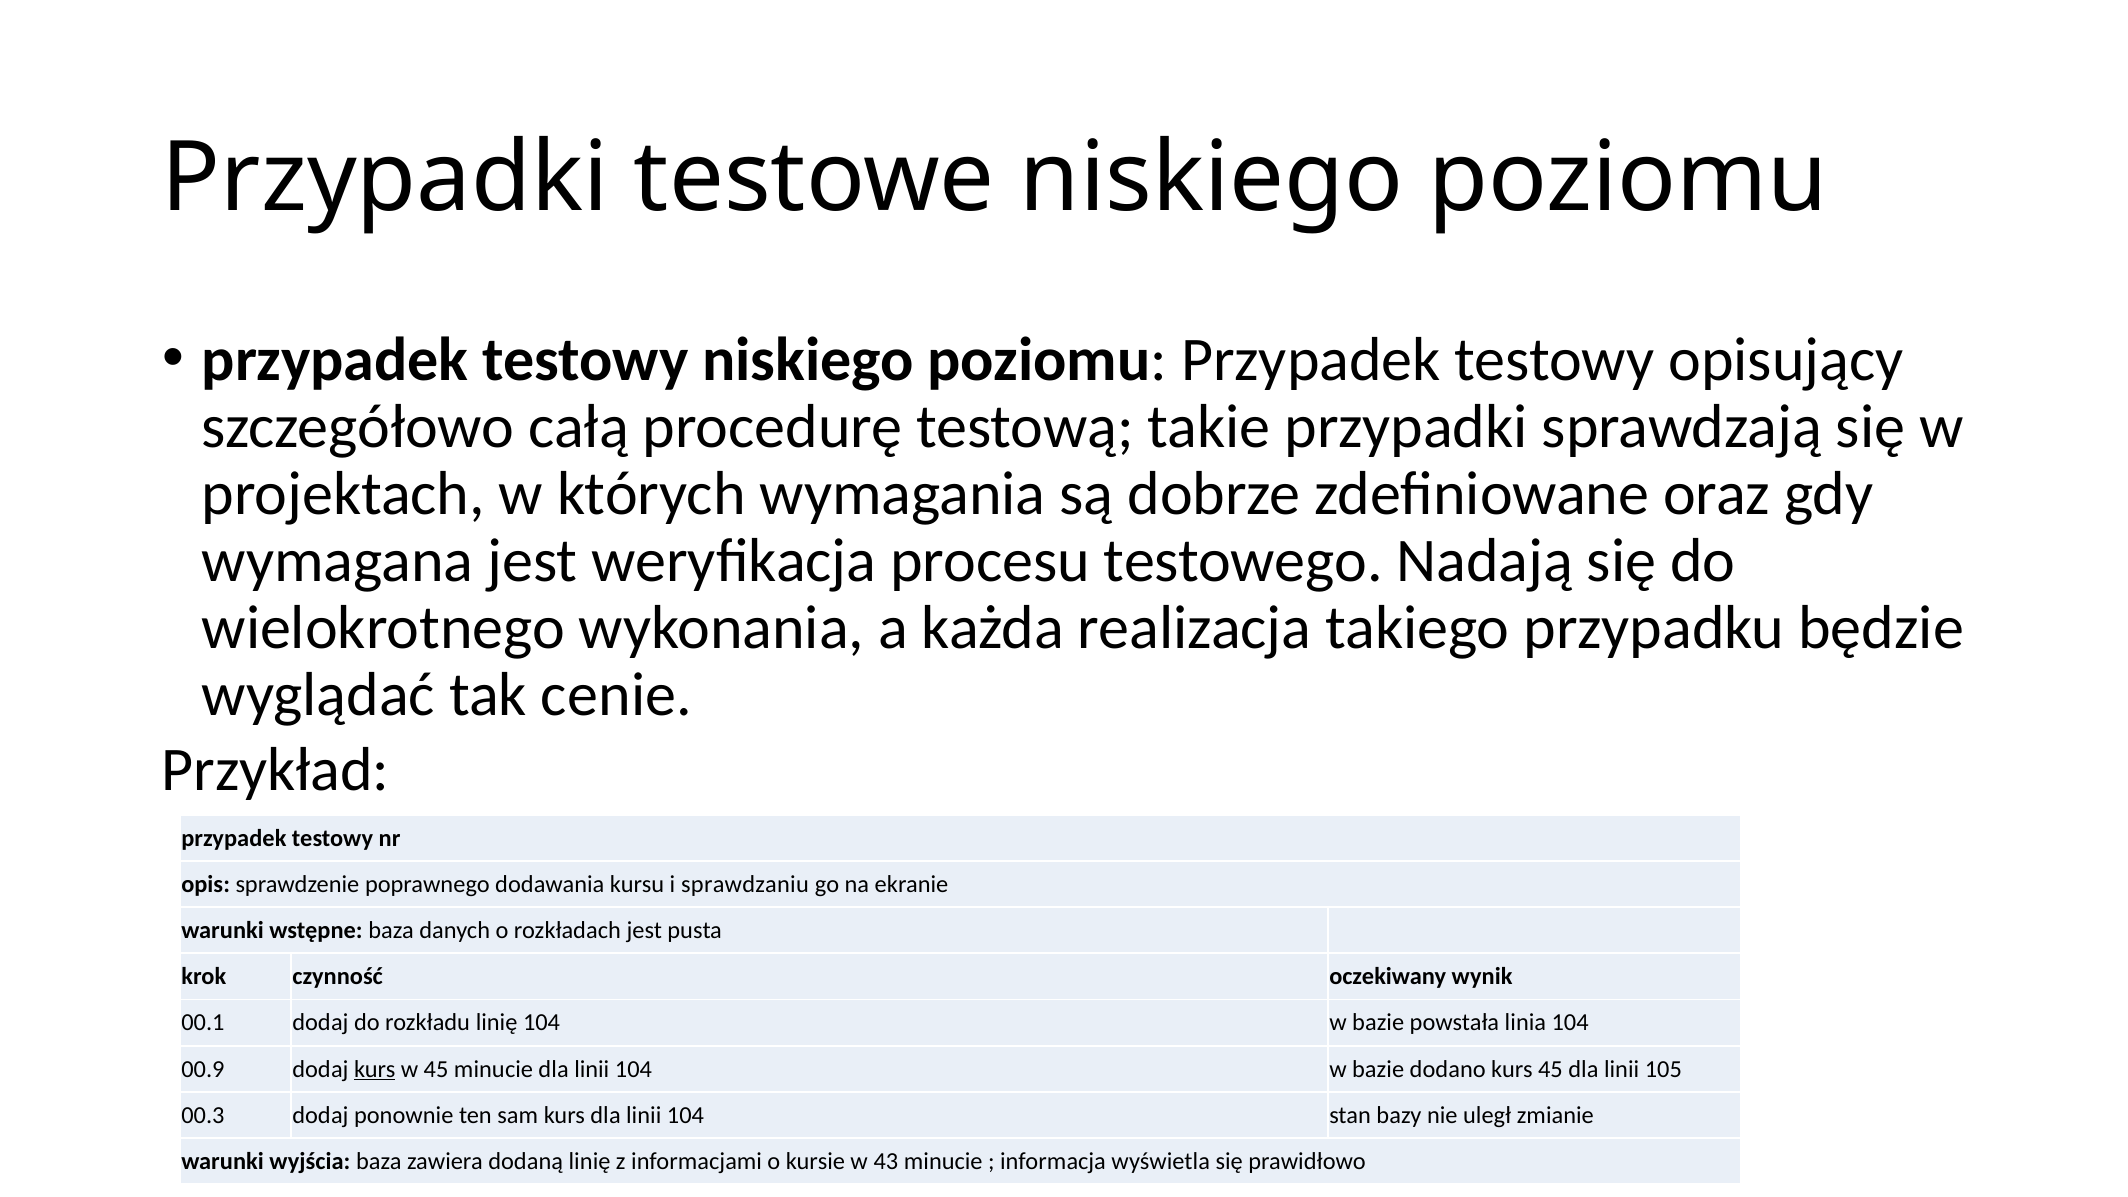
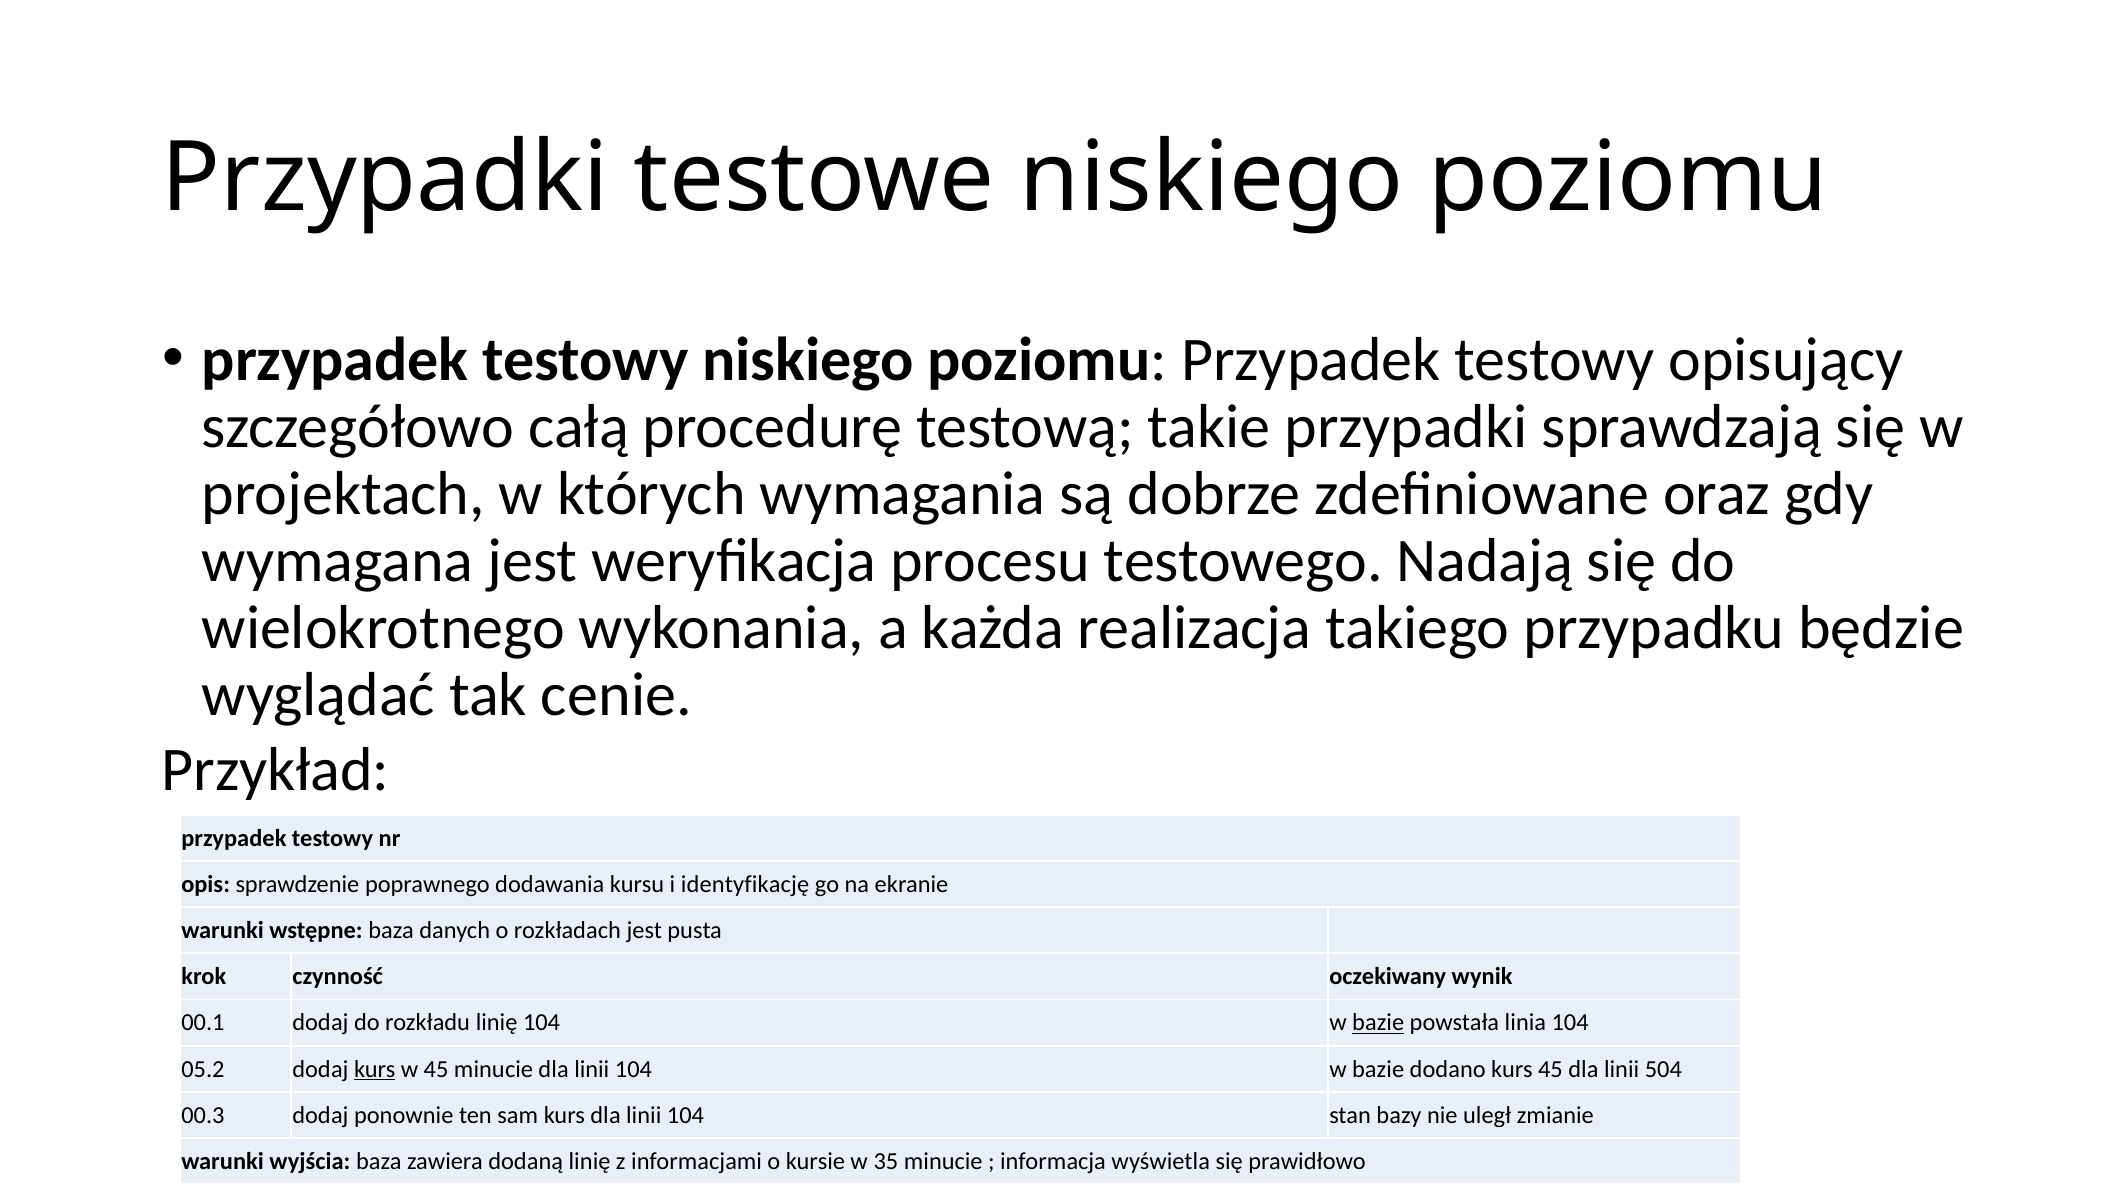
sprawdzaniu: sprawdzaniu -> identyfikację
bazie at (1378, 1023) underline: none -> present
00.9: 00.9 -> 05.2
105: 105 -> 504
43: 43 -> 35
